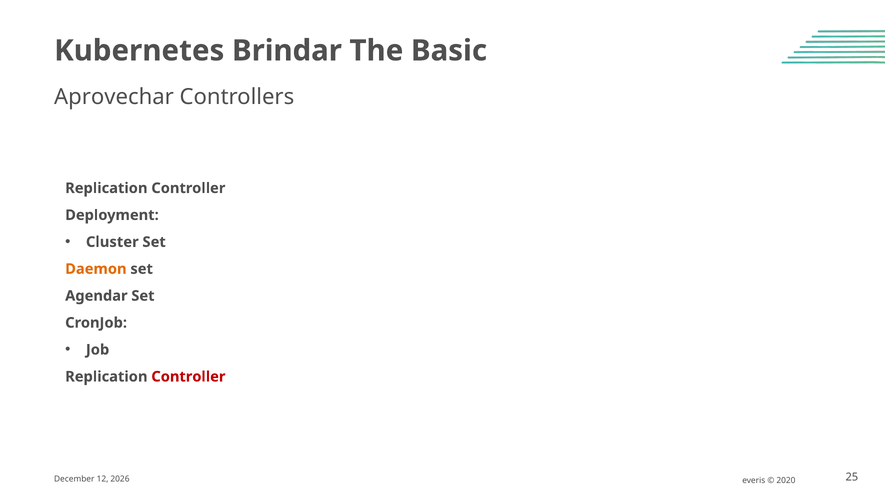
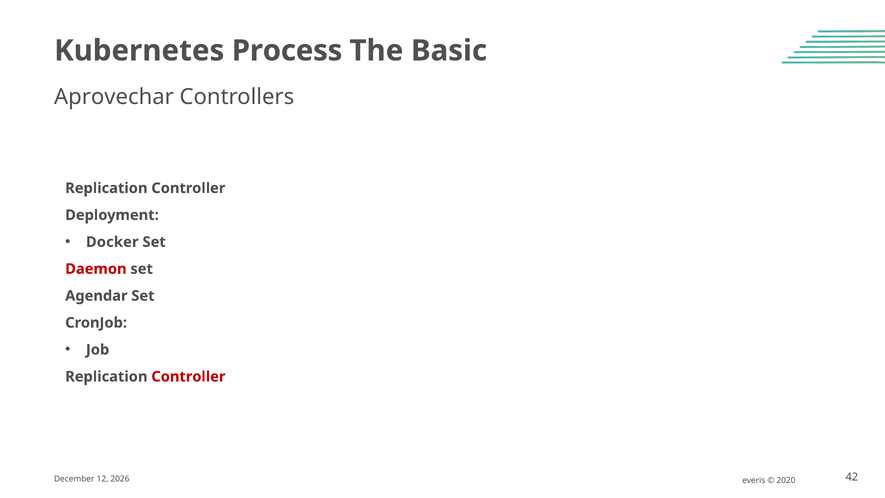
Brindar: Brindar -> Process
Cluster: Cluster -> Docker
Daemon colour: orange -> red
25: 25 -> 42
